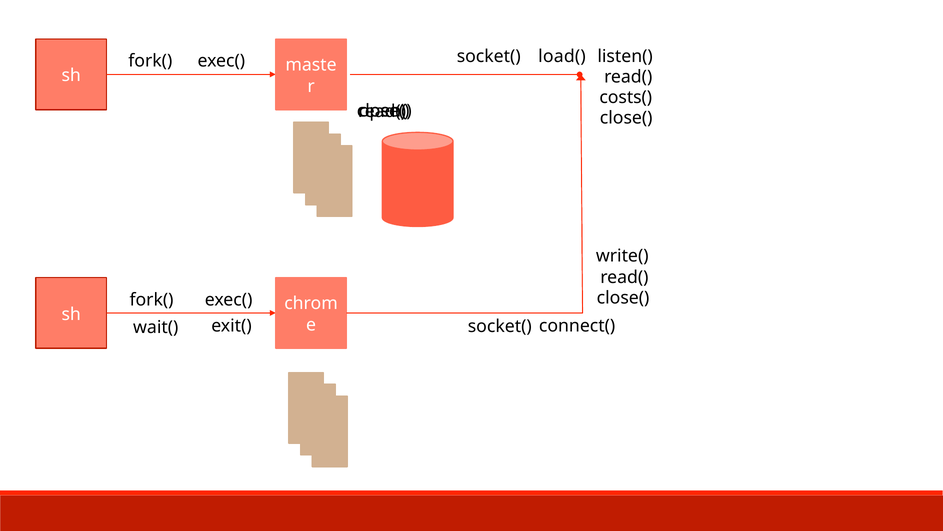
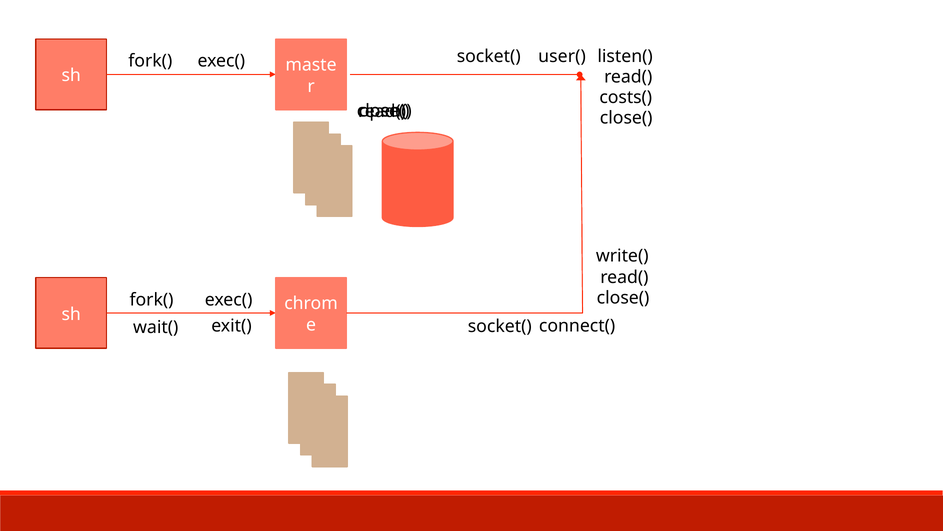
load(: load( -> user(
